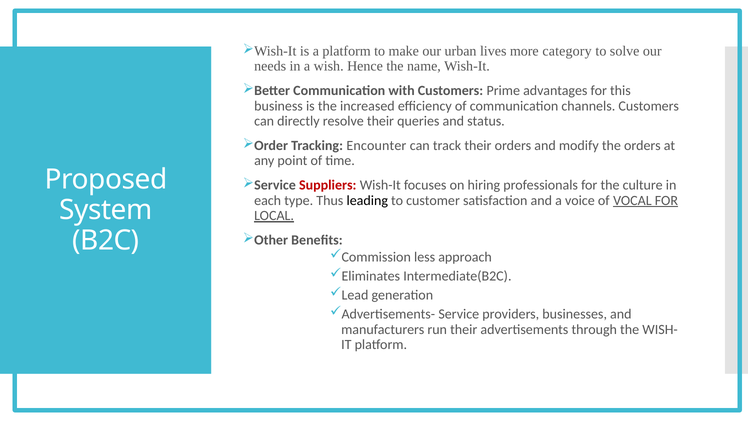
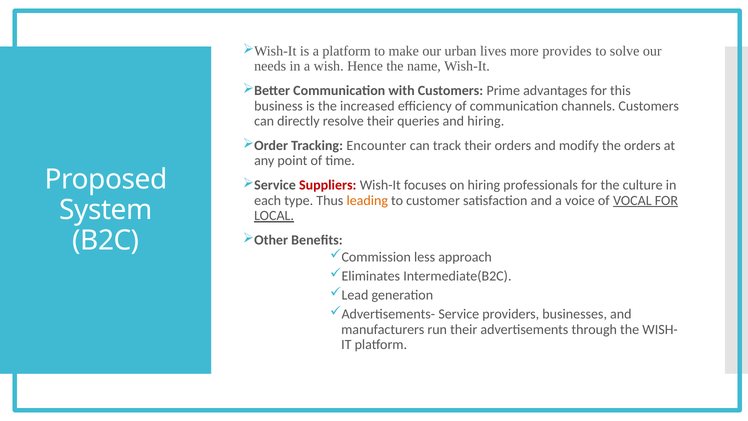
category: category -> provides
and status: status -> hiring
leading colour: black -> orange
